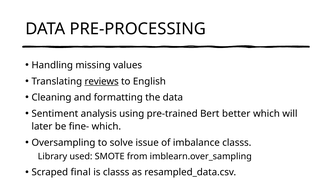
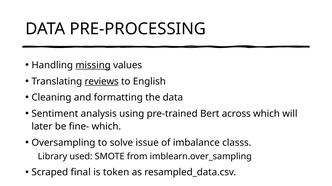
missing underline: none -> present
better: better -> across
is classs: classs -> token
